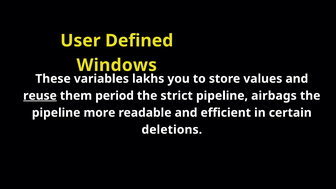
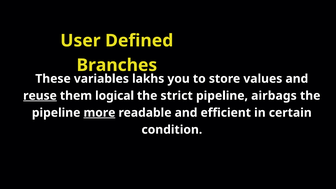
Windows: Windows -> Branches
period: period -> logical
more underline: none -> present
deletions: deletions -> condition
